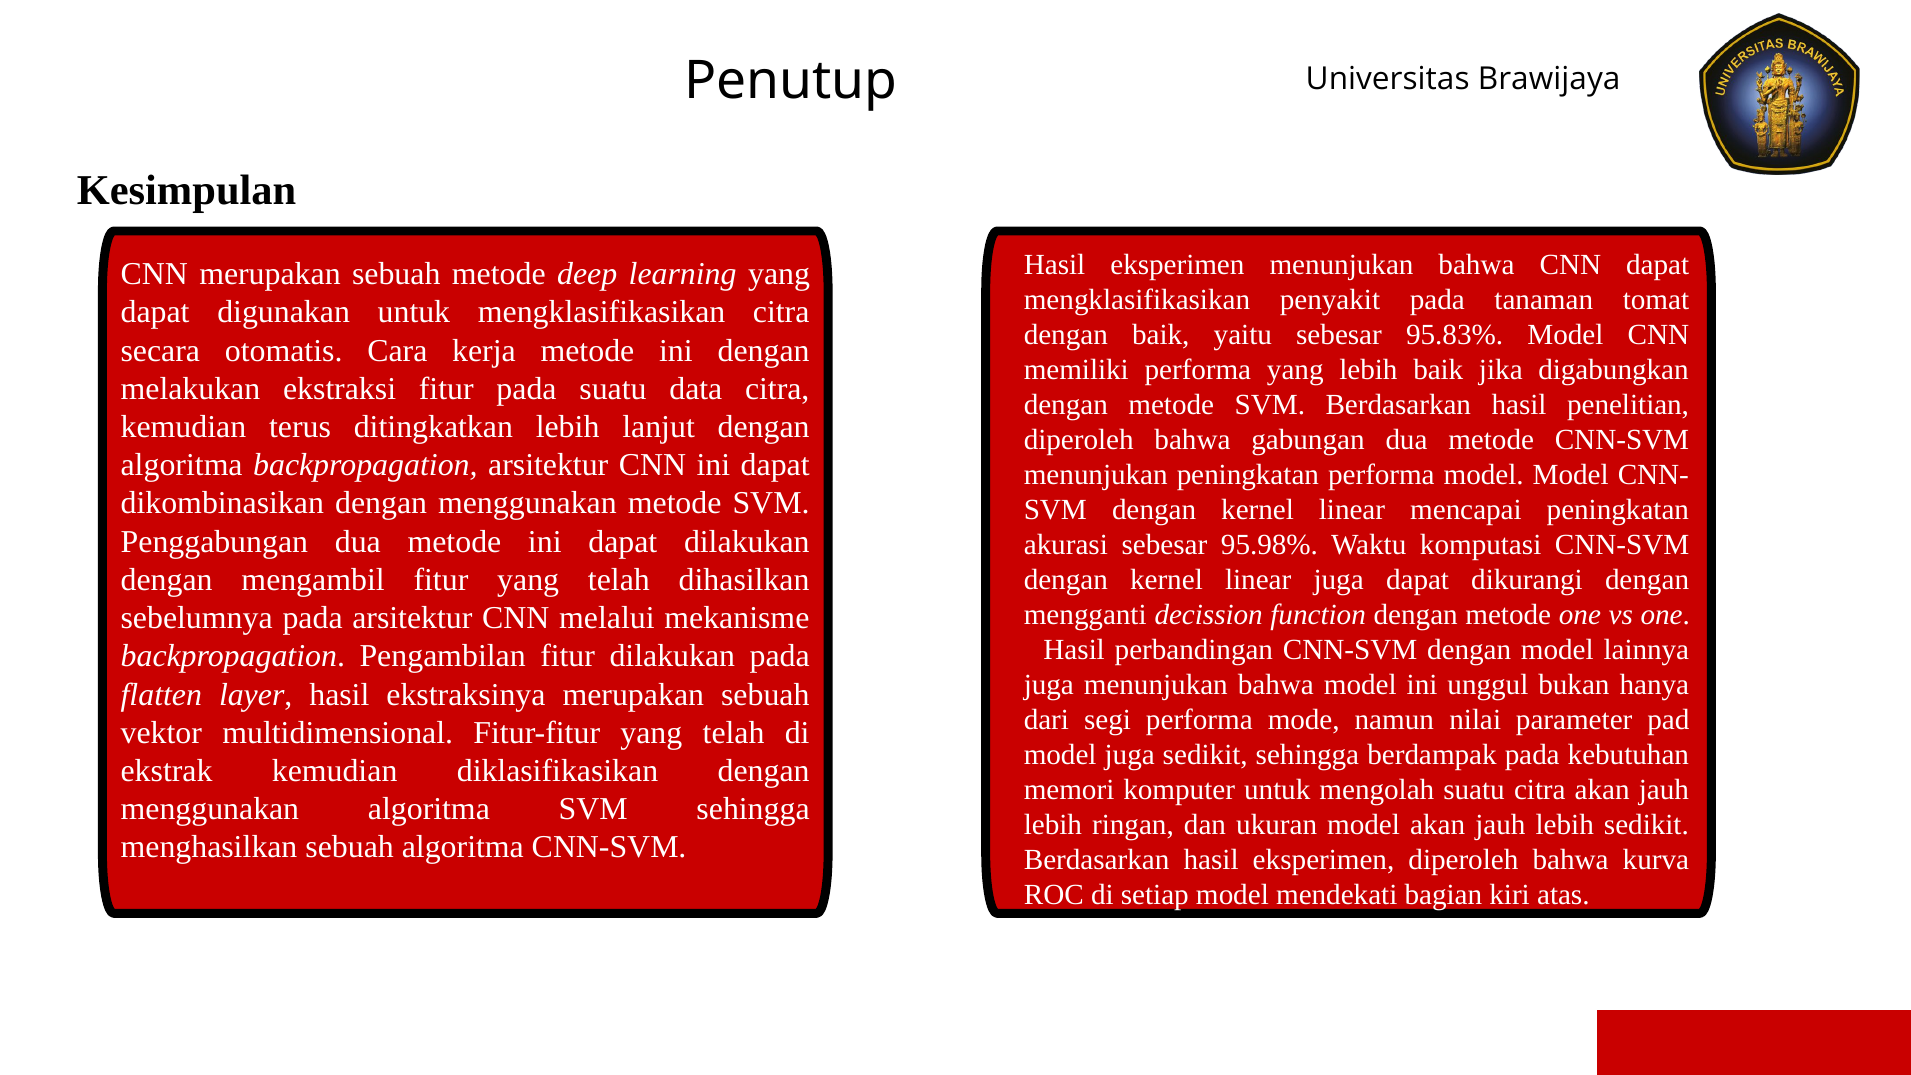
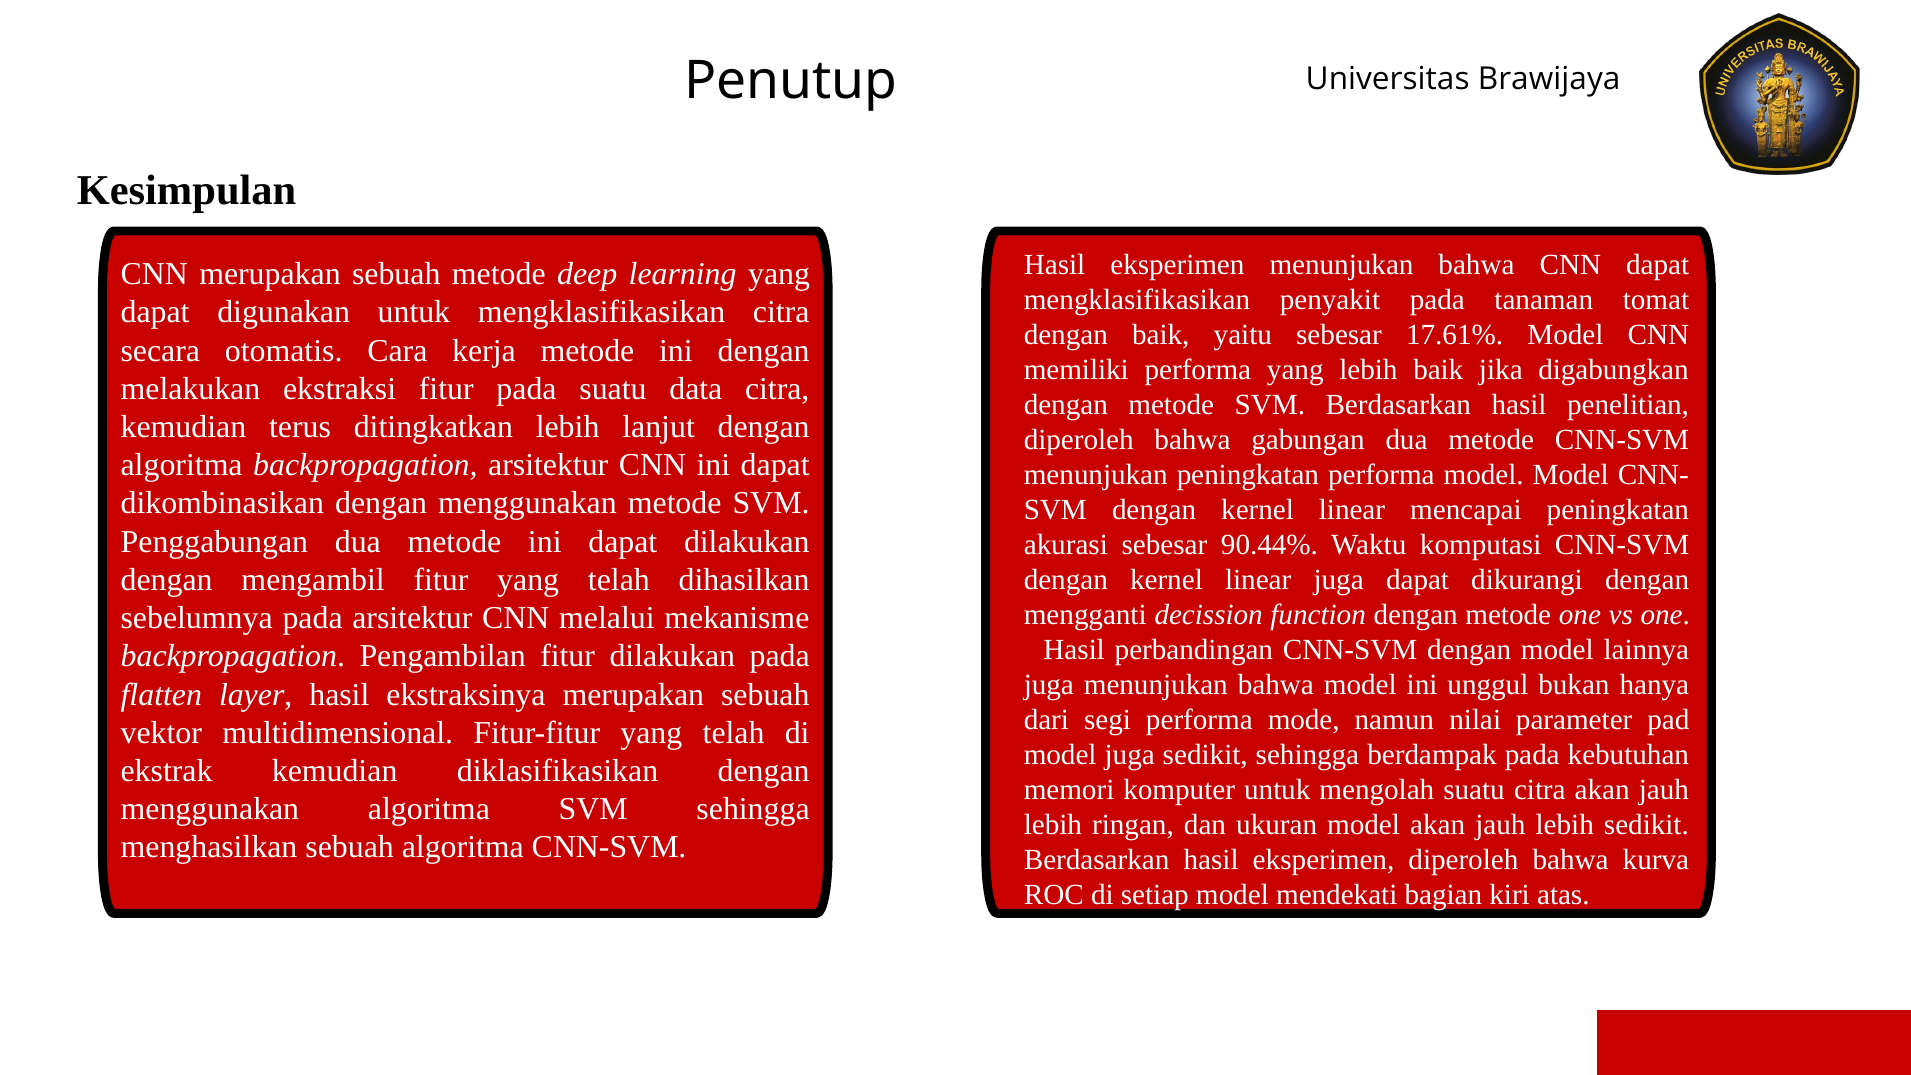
95.83%: 95.83% -> 17.61%
95.98%: 95.98% -> 90.44%
